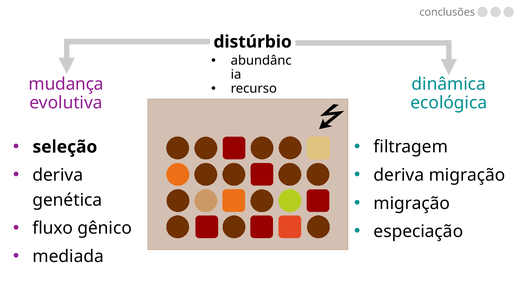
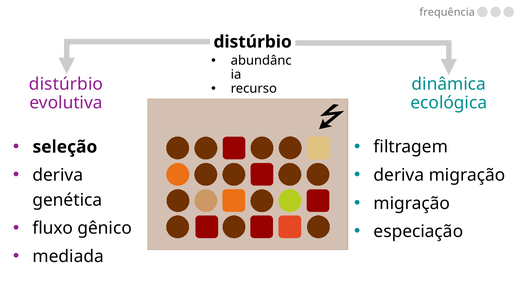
conclusões: conclusões -> frequência
mudança at (66, 84): mudança -> distúrbio
